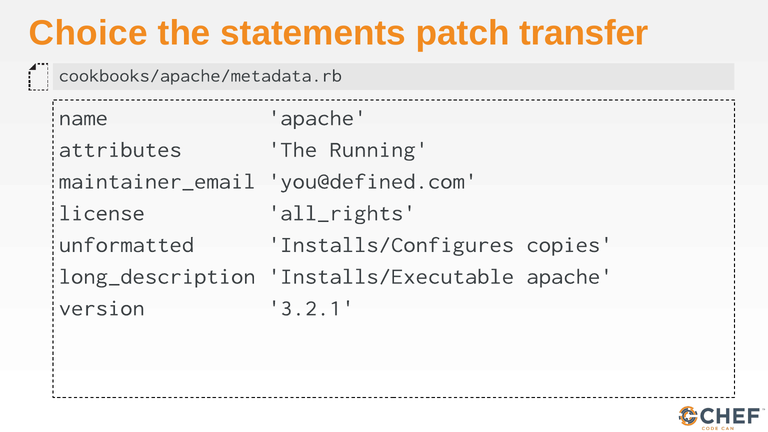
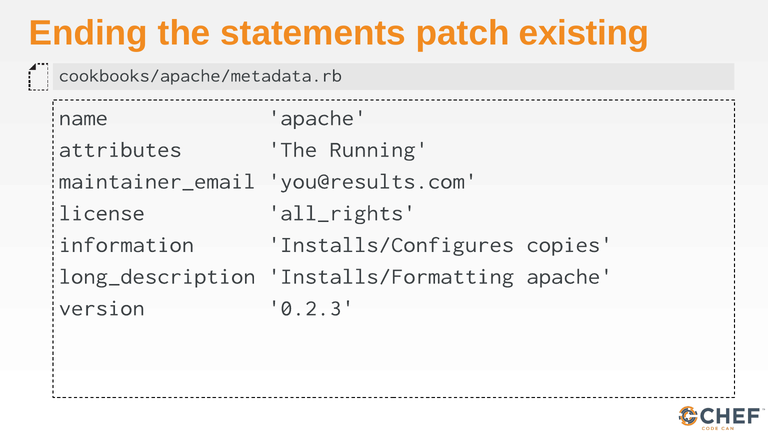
Choice: Choice -> Ending
transfer: transfer -> existing
you@defined.com: you@defined.com -> you@results.com
unformatted: unformatted -> information
Installs/Executable: Installs/Executable -> Installs/Formatting
3.2.1: 3.2.1 -> 0.2.3
